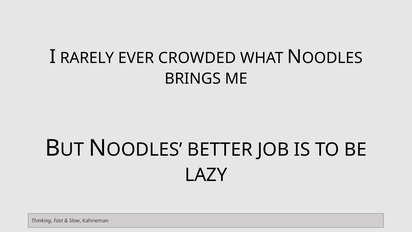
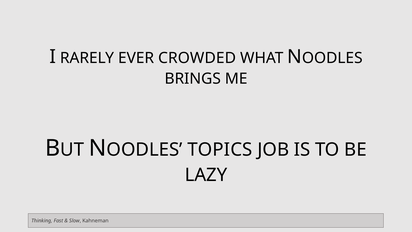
BETTER: BETTER -> TOPICS
